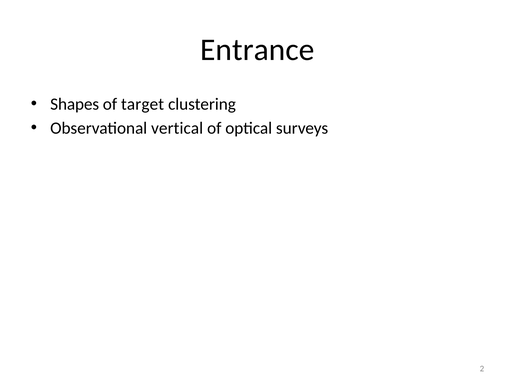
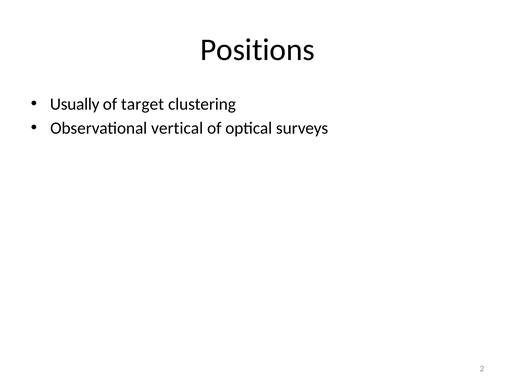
Entrance: Entrance -> Positions
Shapes: Shapes -> Usually
